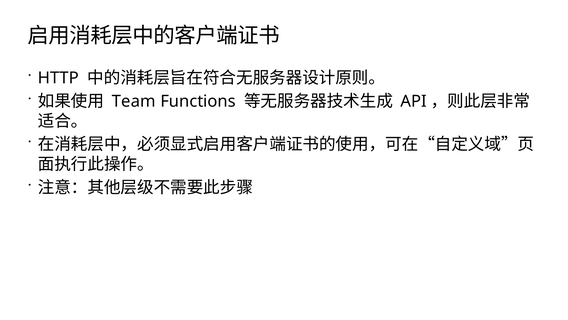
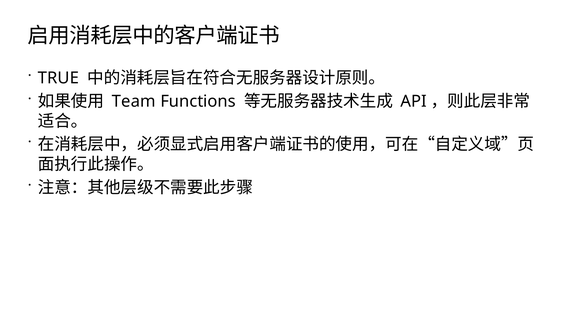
HTTP: HTTP -> TRUE
